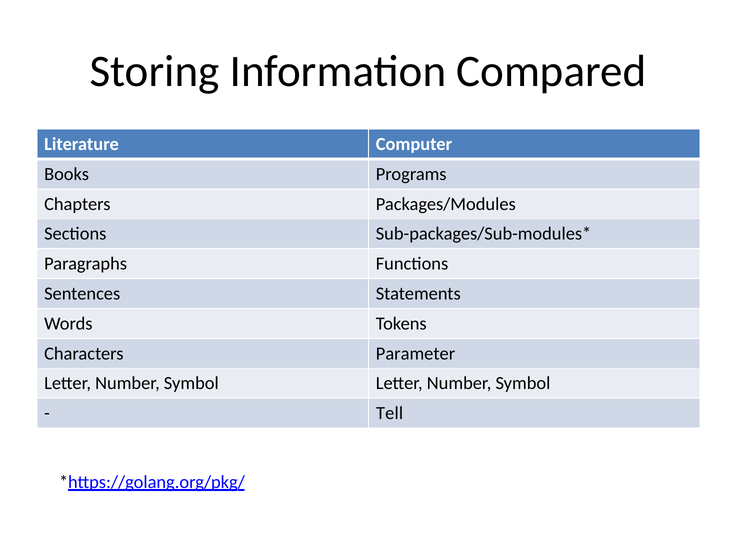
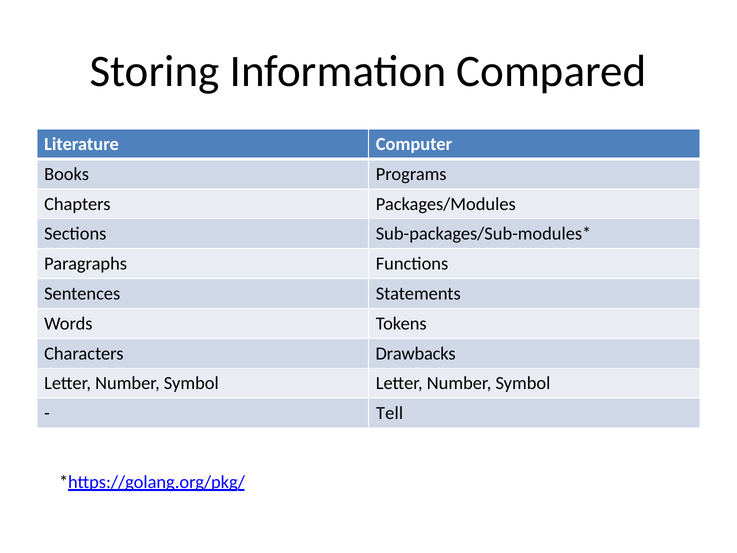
Parameter: Parameter -> Drawbacks
